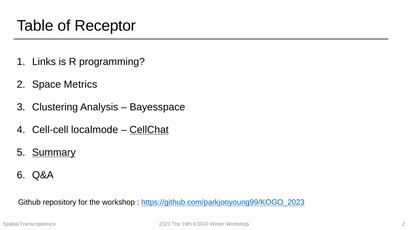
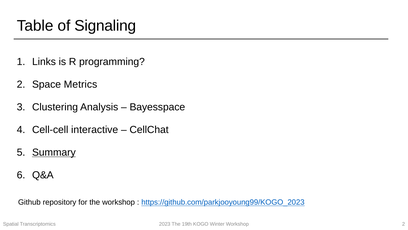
Receptor: Receptor -> Signaling
localmode: localmode -> interactive
CellChat underline: present -> none
